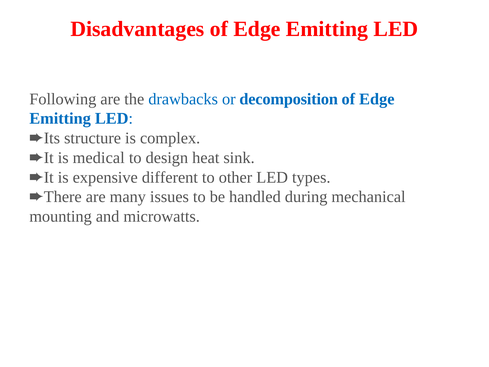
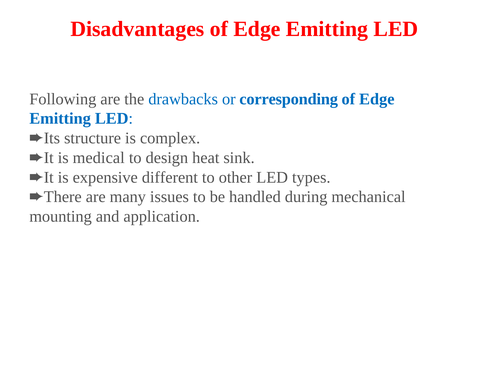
decomposition: decomposition -> corresponding
microwatts: microwatts -> application
